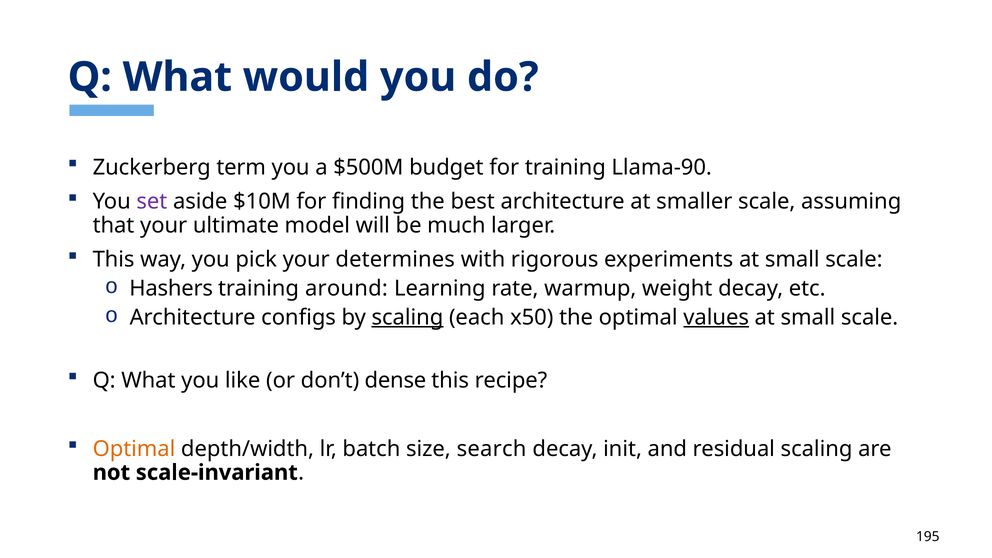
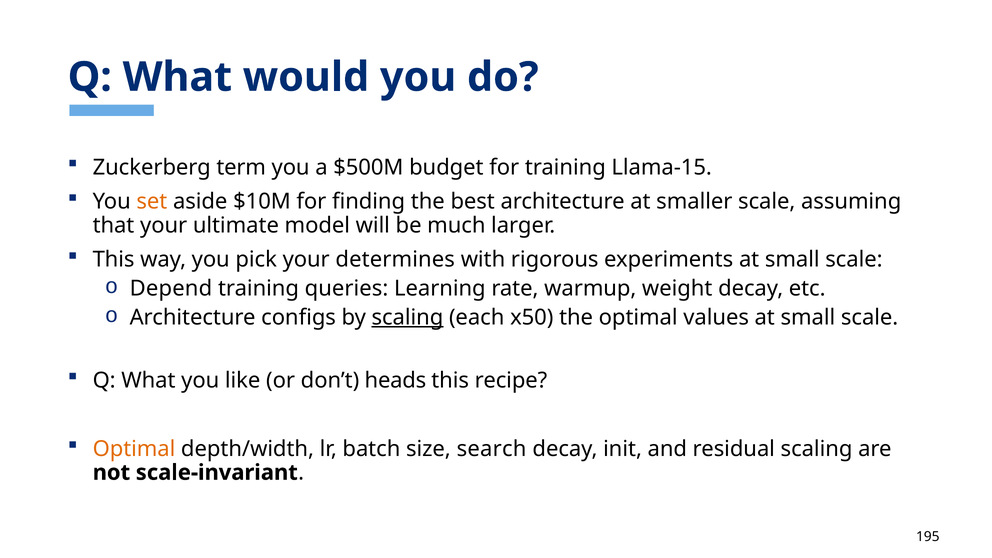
Llama-90: Llama-90 -> Llama-15
set colour: purple -> orange
Hashers: Hashers -> Depend
around: around -> queries
values underline: present -> none
dense: dense -> heads
